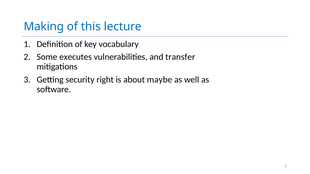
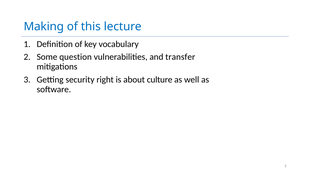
executes: executes -> question
maybe: maybe -> culture
